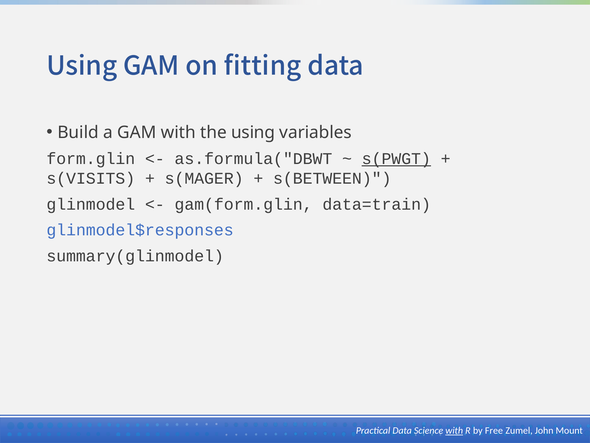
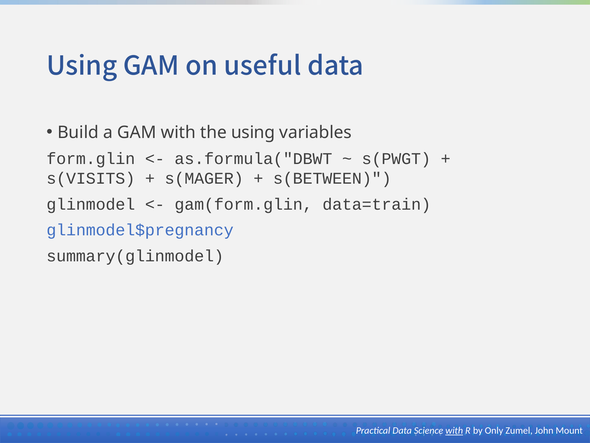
fitting: fitting -> useful
s(PWGT underline: present -> none
glinmodel$responses: glinmodel$responses -> glinmodel$pregnancy
Free: Free -> Only
